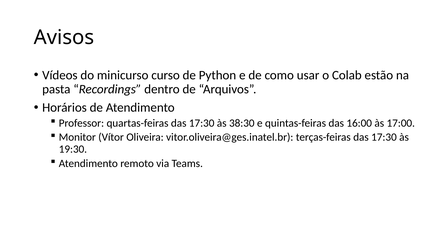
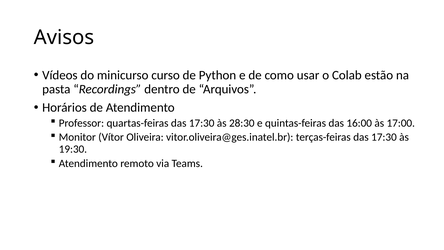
38:30: 38:30 -> 28:30
